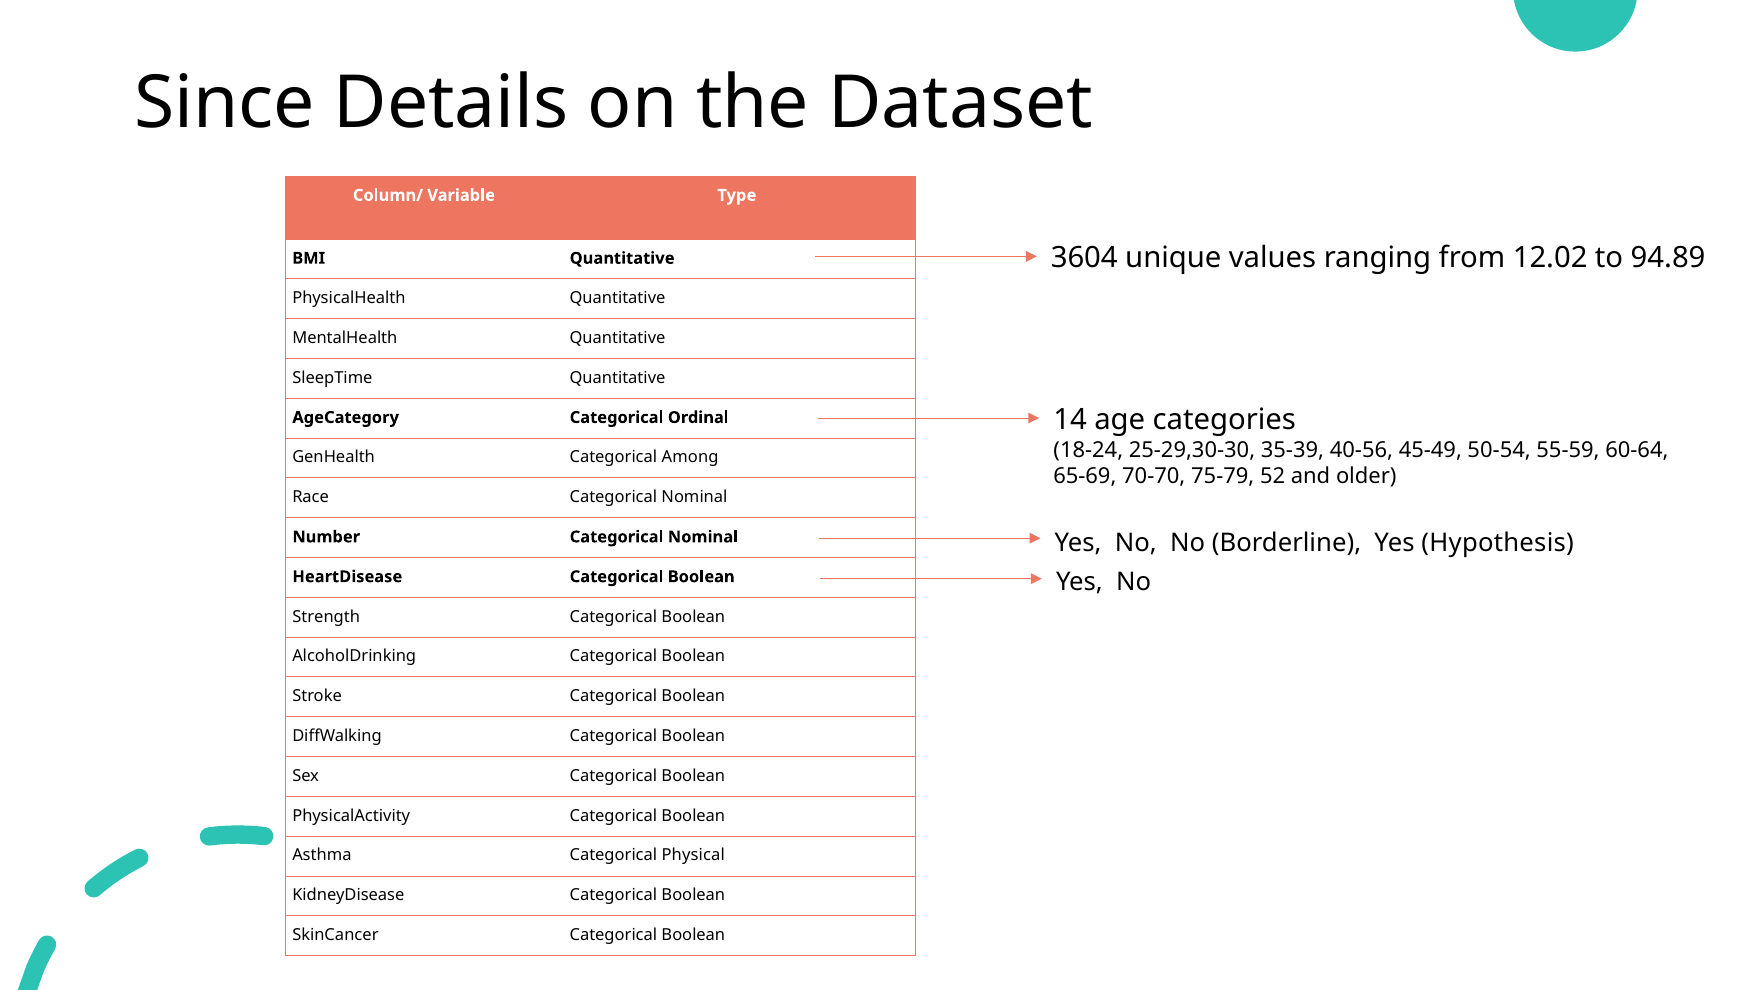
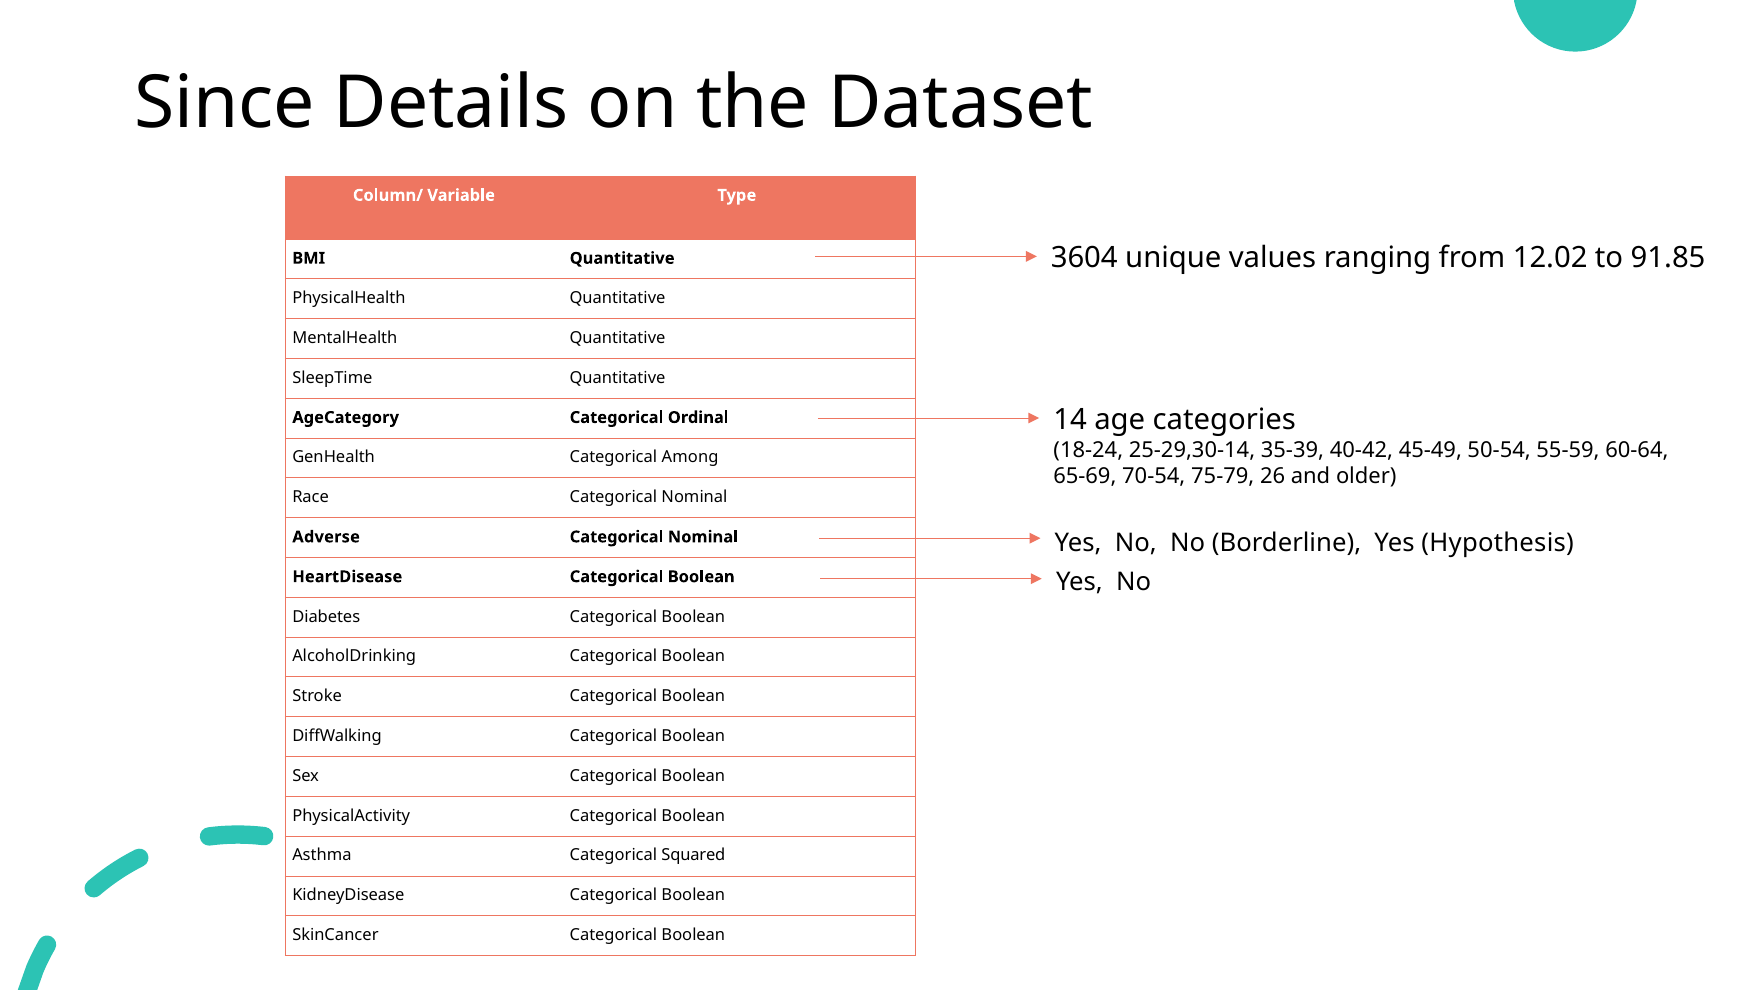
94.89: 94.89 -> 91.85
25-29,30-30: 25-29,30-30 -> 25-29,30-14
40-56: 40-56 -> 40-42
70-70: 70-70 -> 70-54
52: 52 -> 26
Number: Number -> Adverse
Strength: Strength -> Diabetes
Physical: Physical -> Squared
